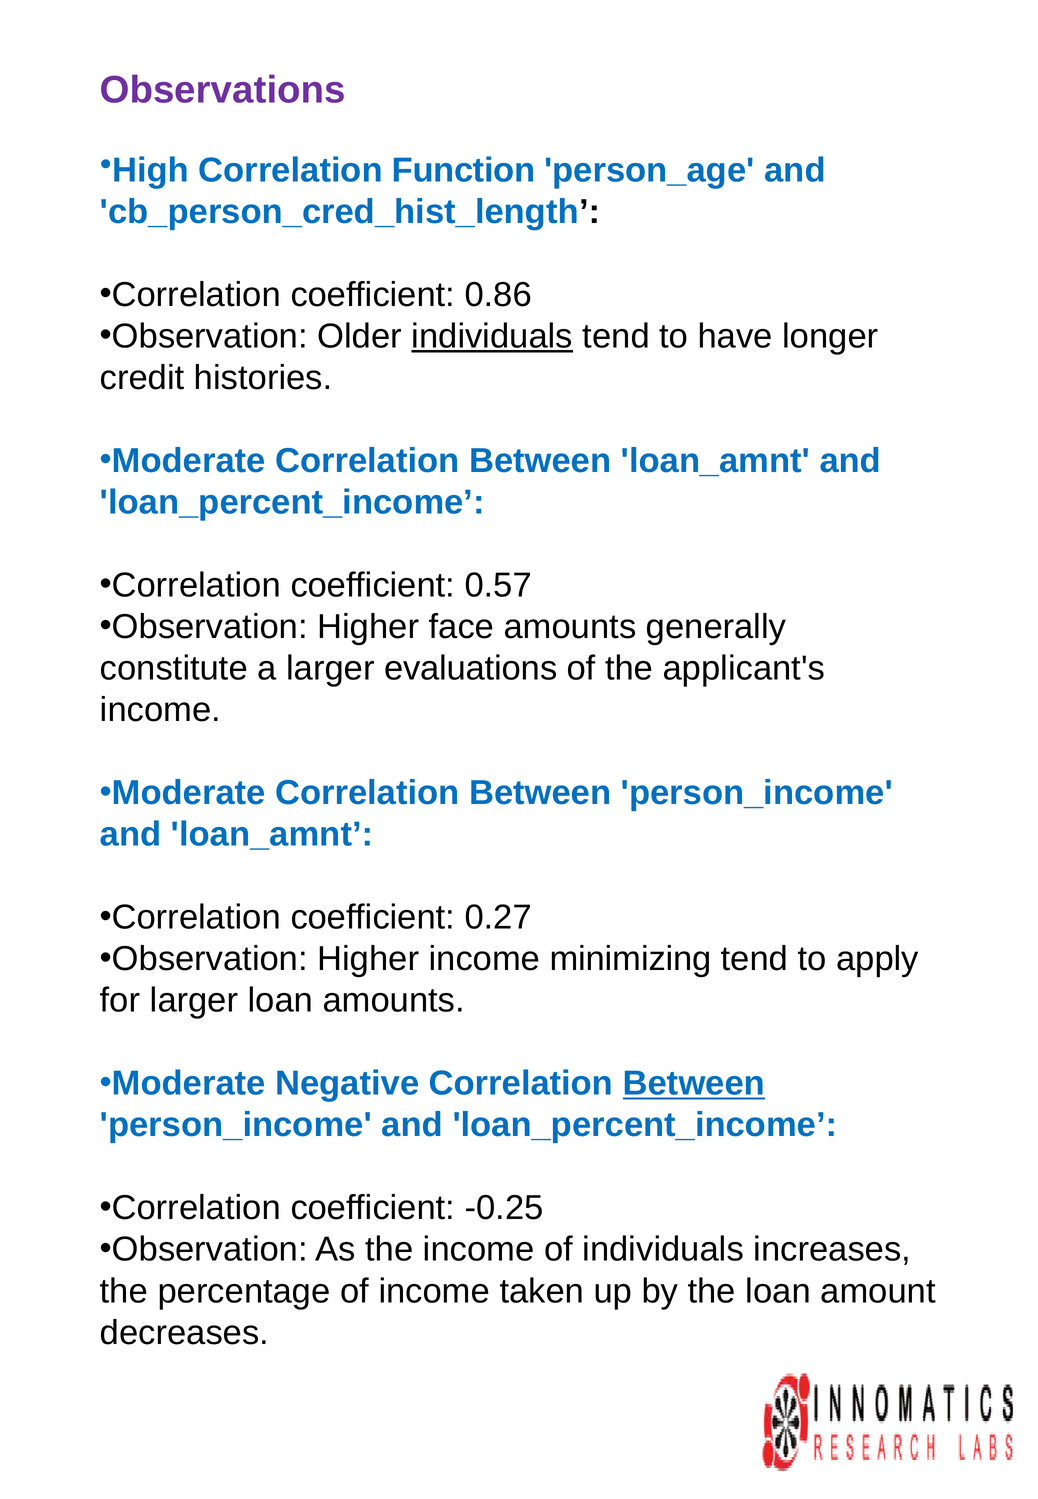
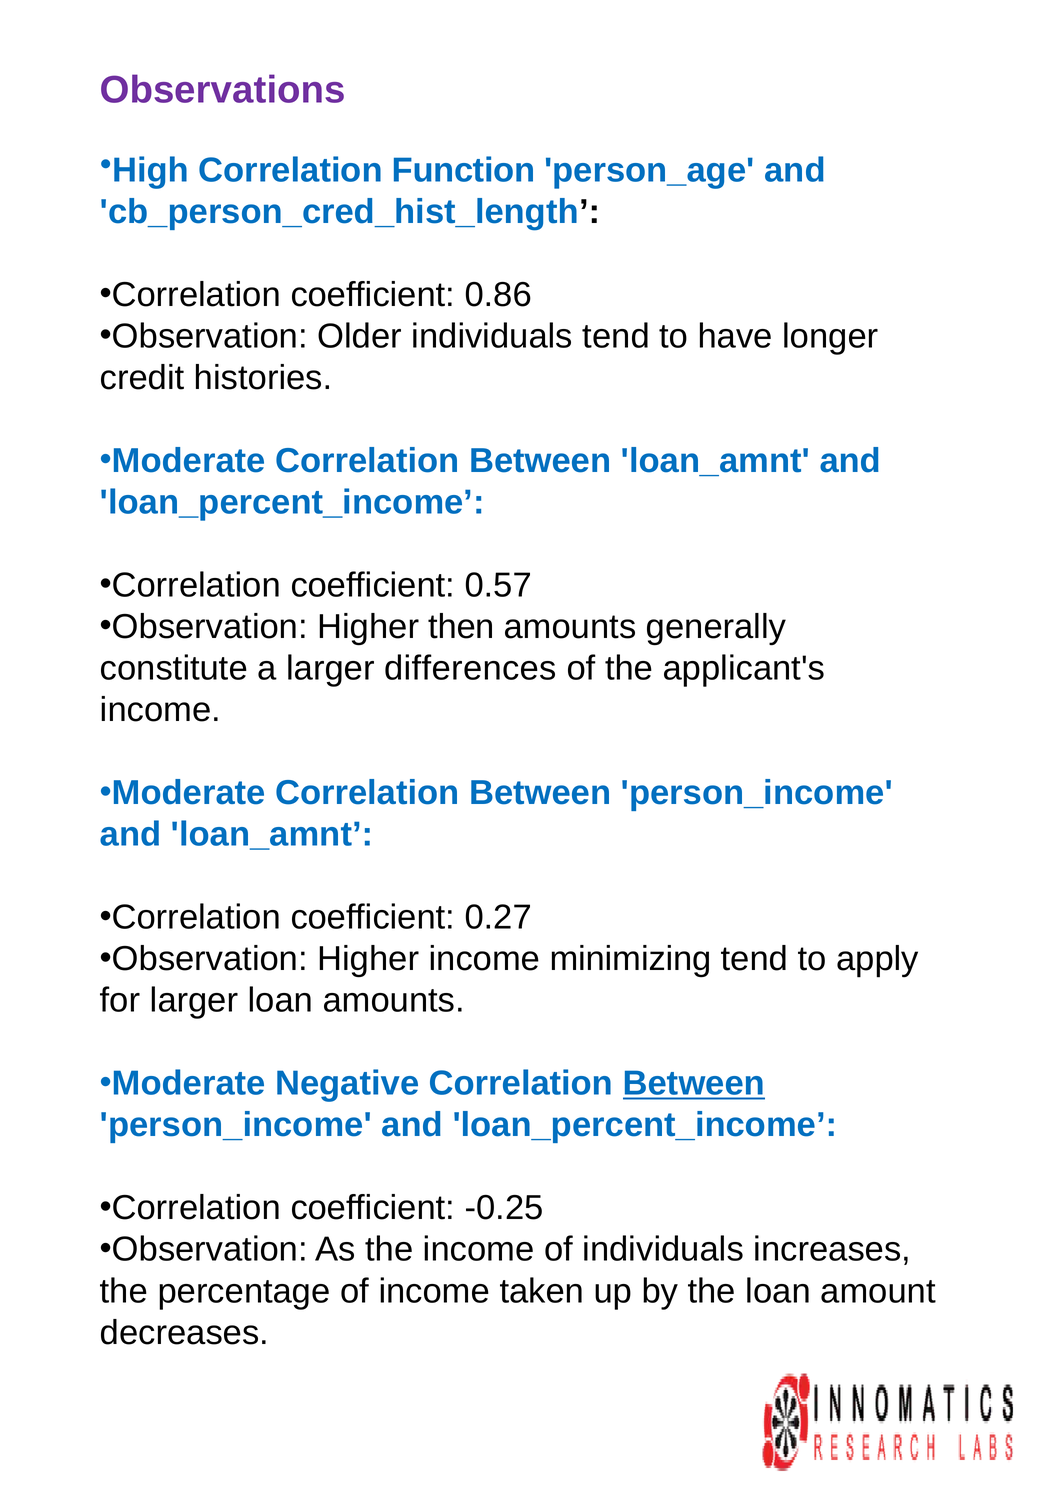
individuals at (492, 336) underline: present -> none
face: face -> then
evaluations: evaluations -> differences
